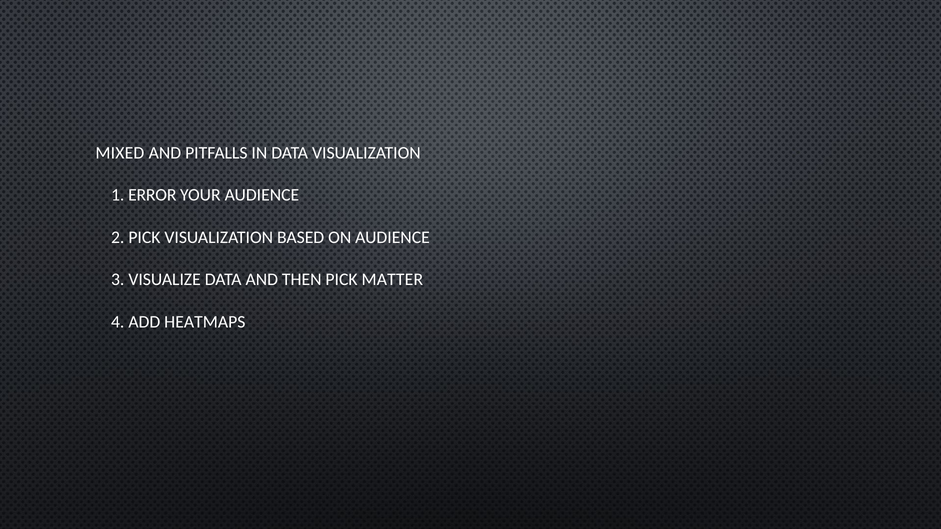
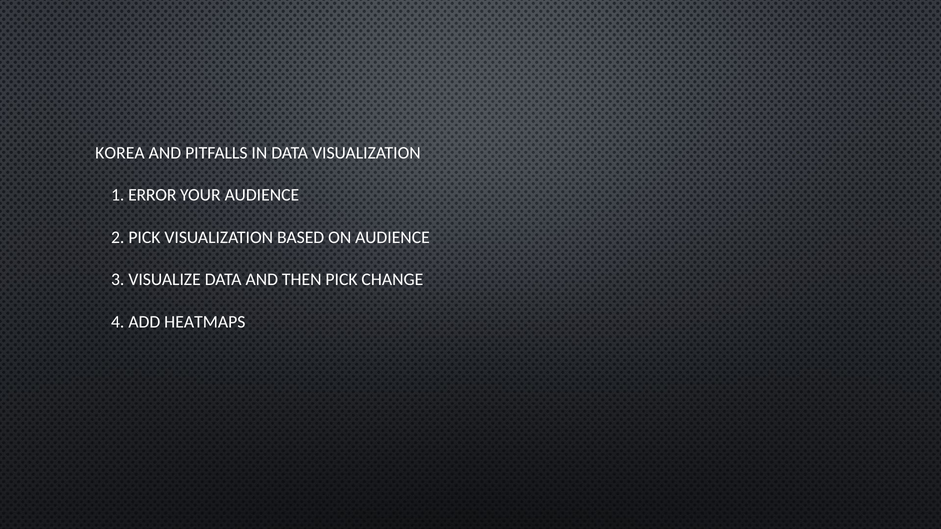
MIXED: MIXED -> KOREA
MATTER: MATTER -> CHANGE
